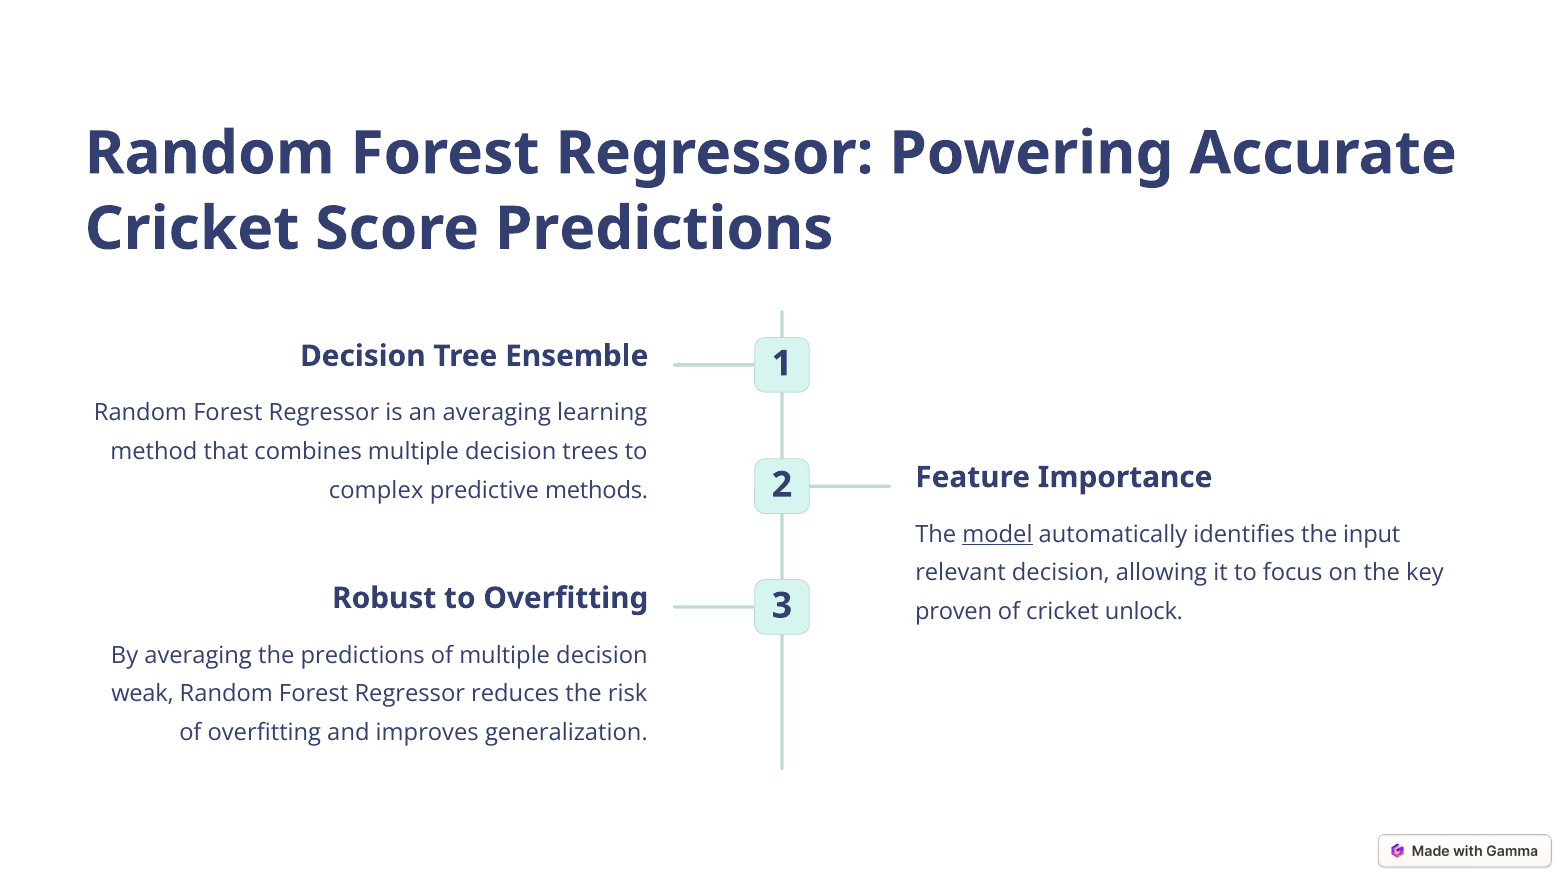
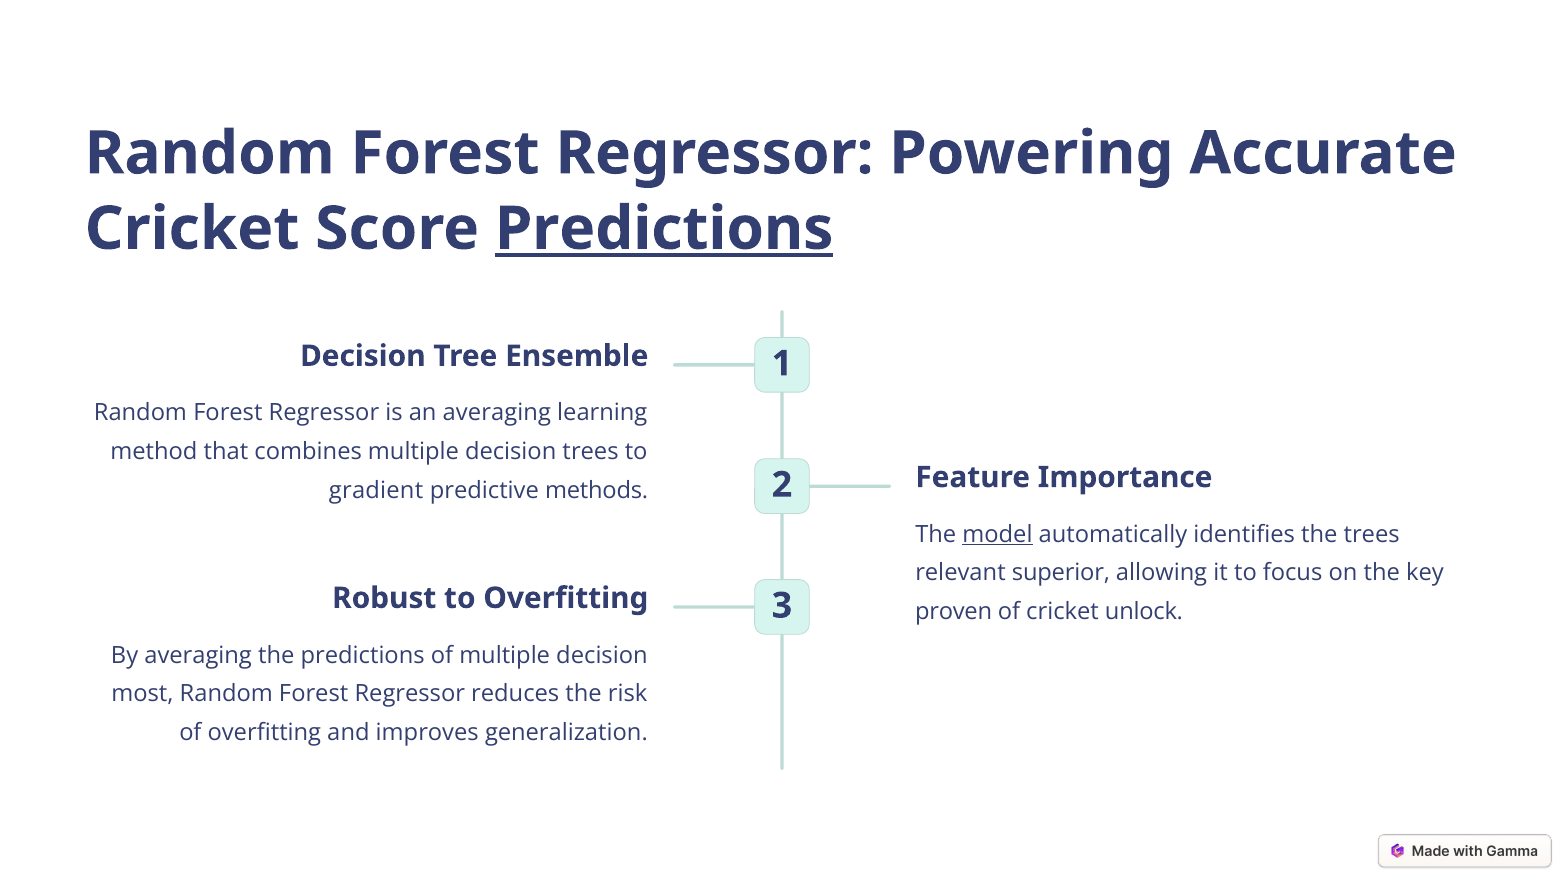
Predictions at (664, 229) underline: none -> present
complex: complex -> gradient
the input: input -> trees
relevant decision: decision -> superior
weak: weak -> most
